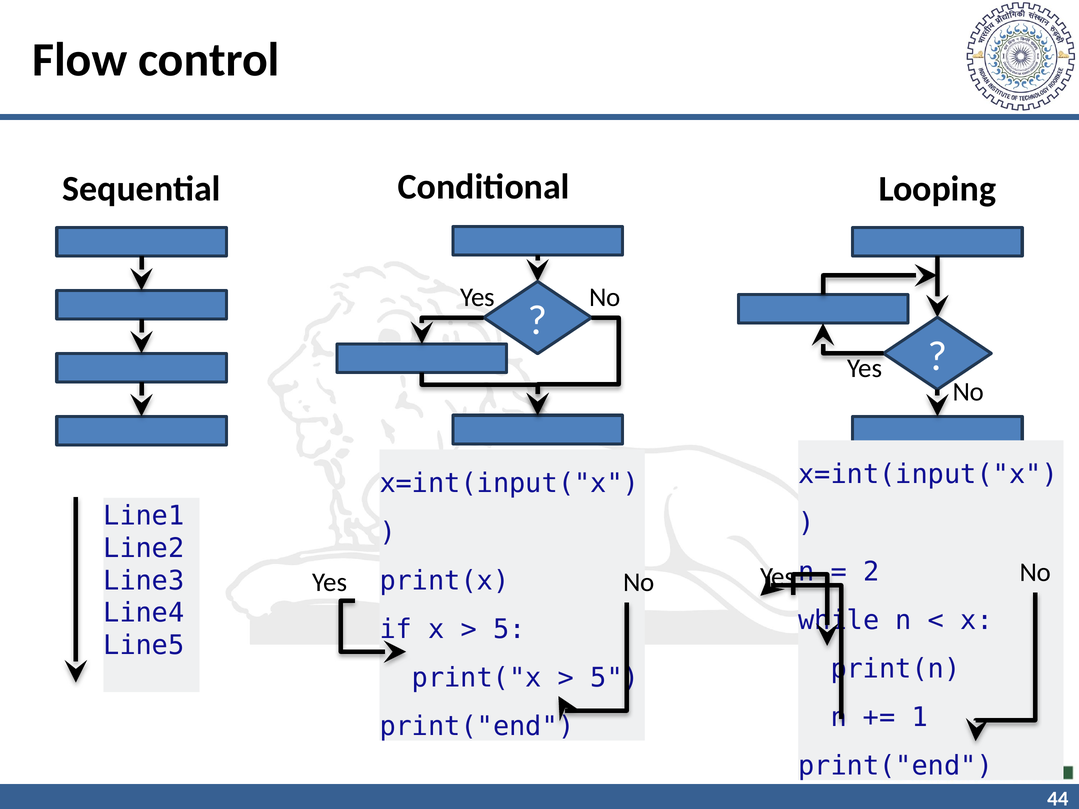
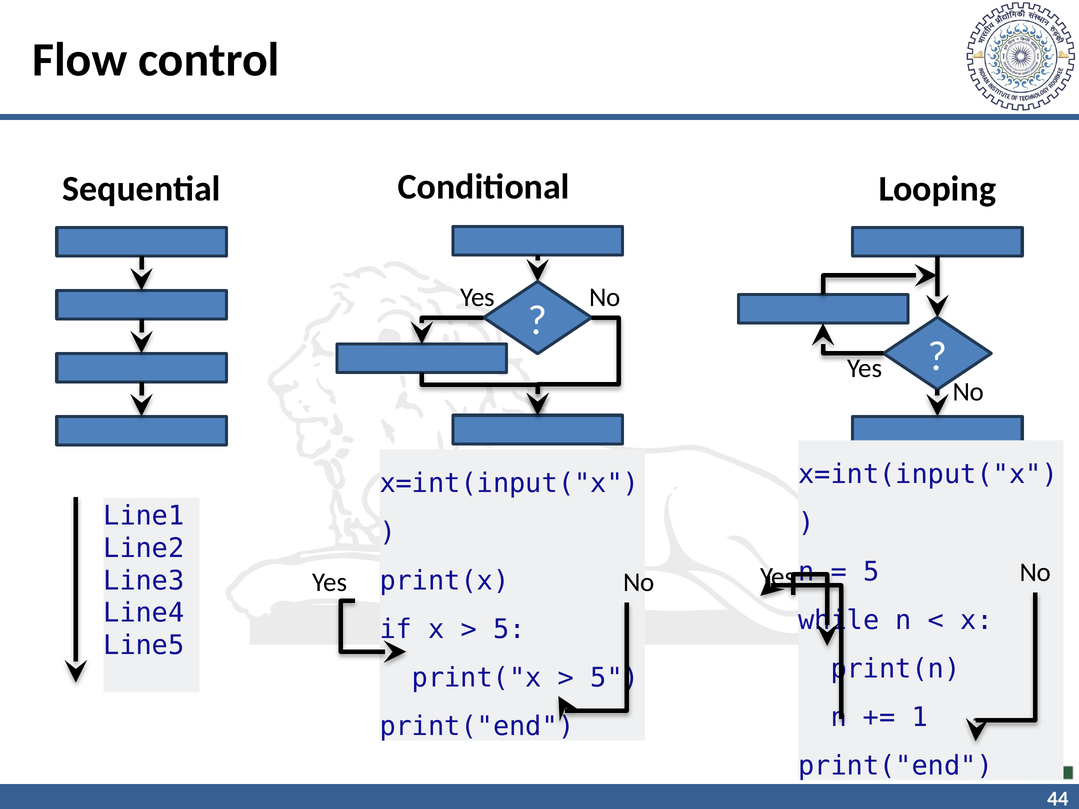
2 at (871, 572): 2 -> 5
